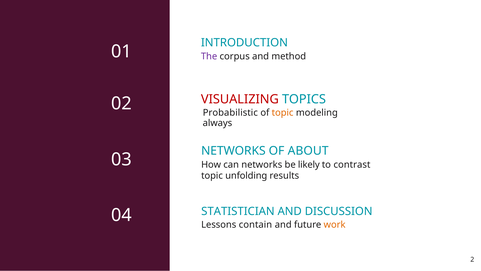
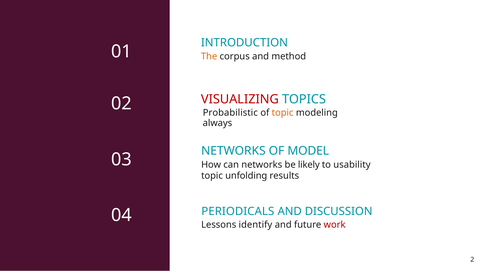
The colour: purple -> orange
ABOUT: ABOUT -> MODEL
contrast: contrast -> usability
STATISTICIAN: STATISTICIAN -> PERIODICALS
contain: contain -> identify
work colour: orange -> red
